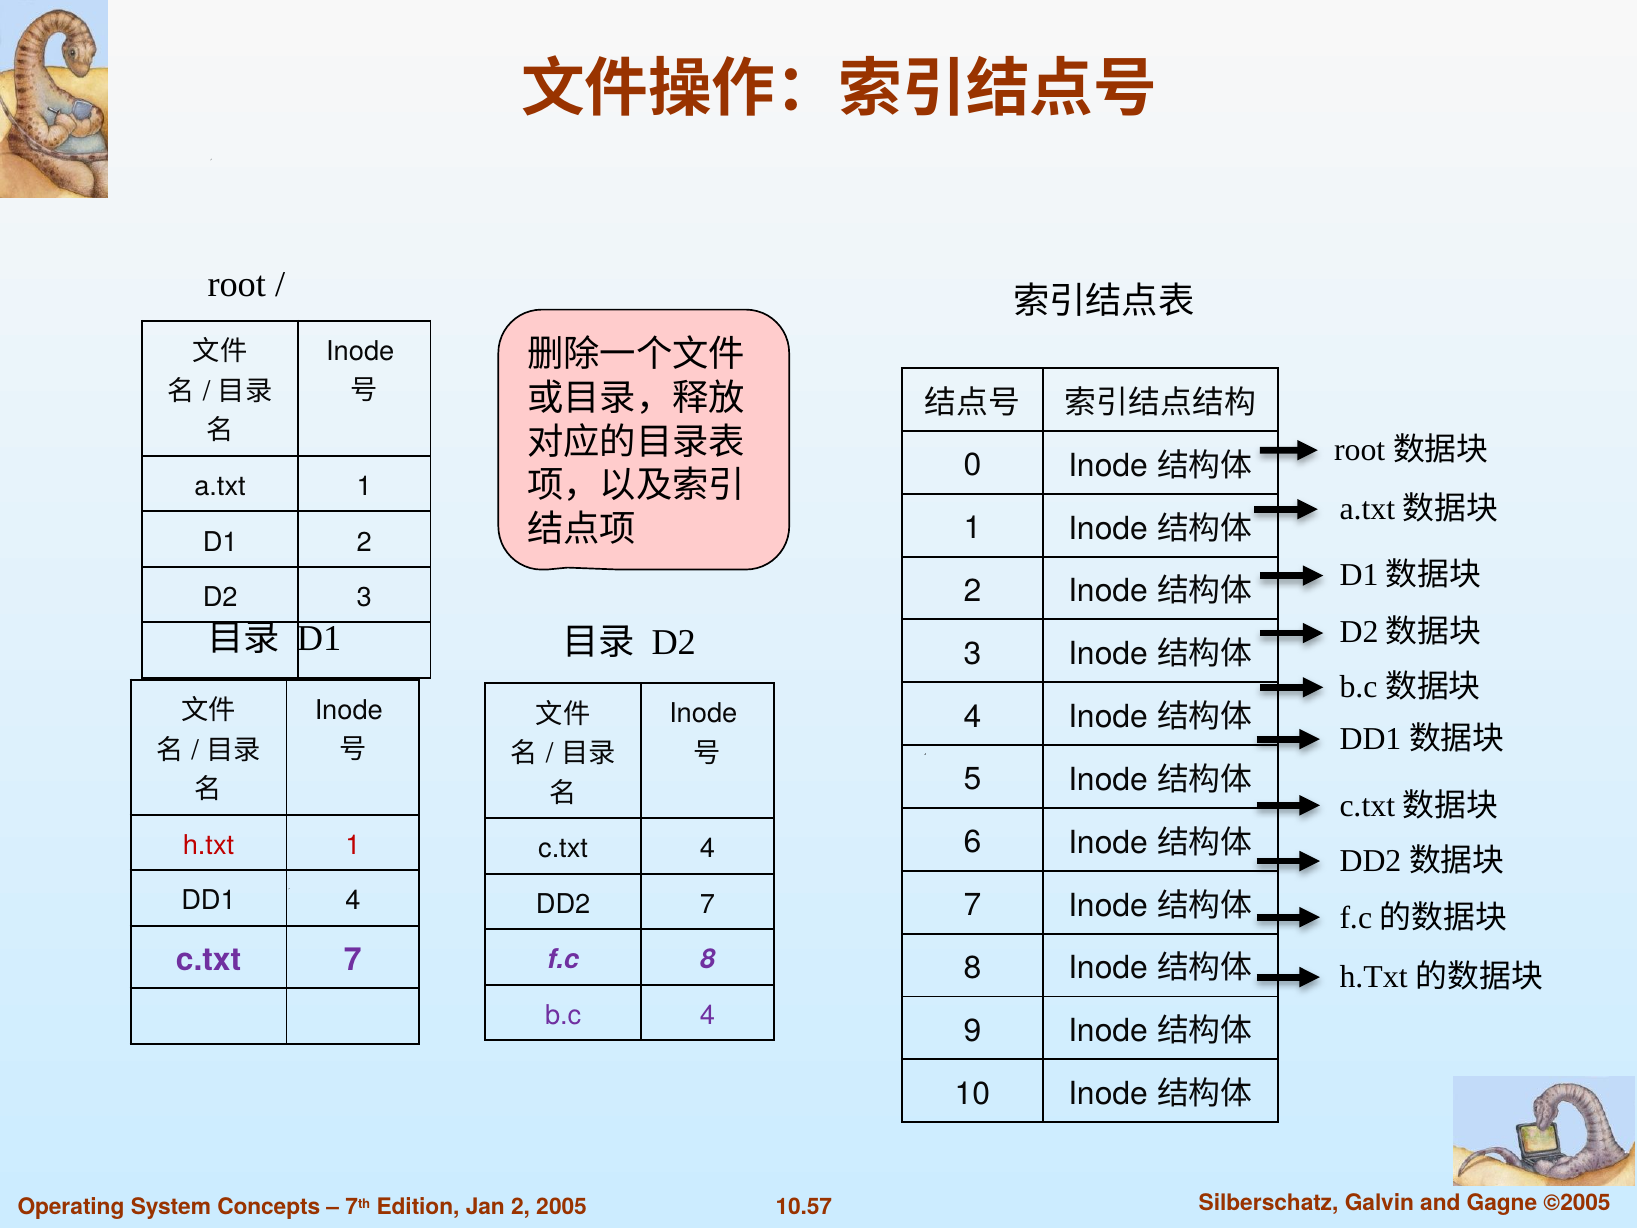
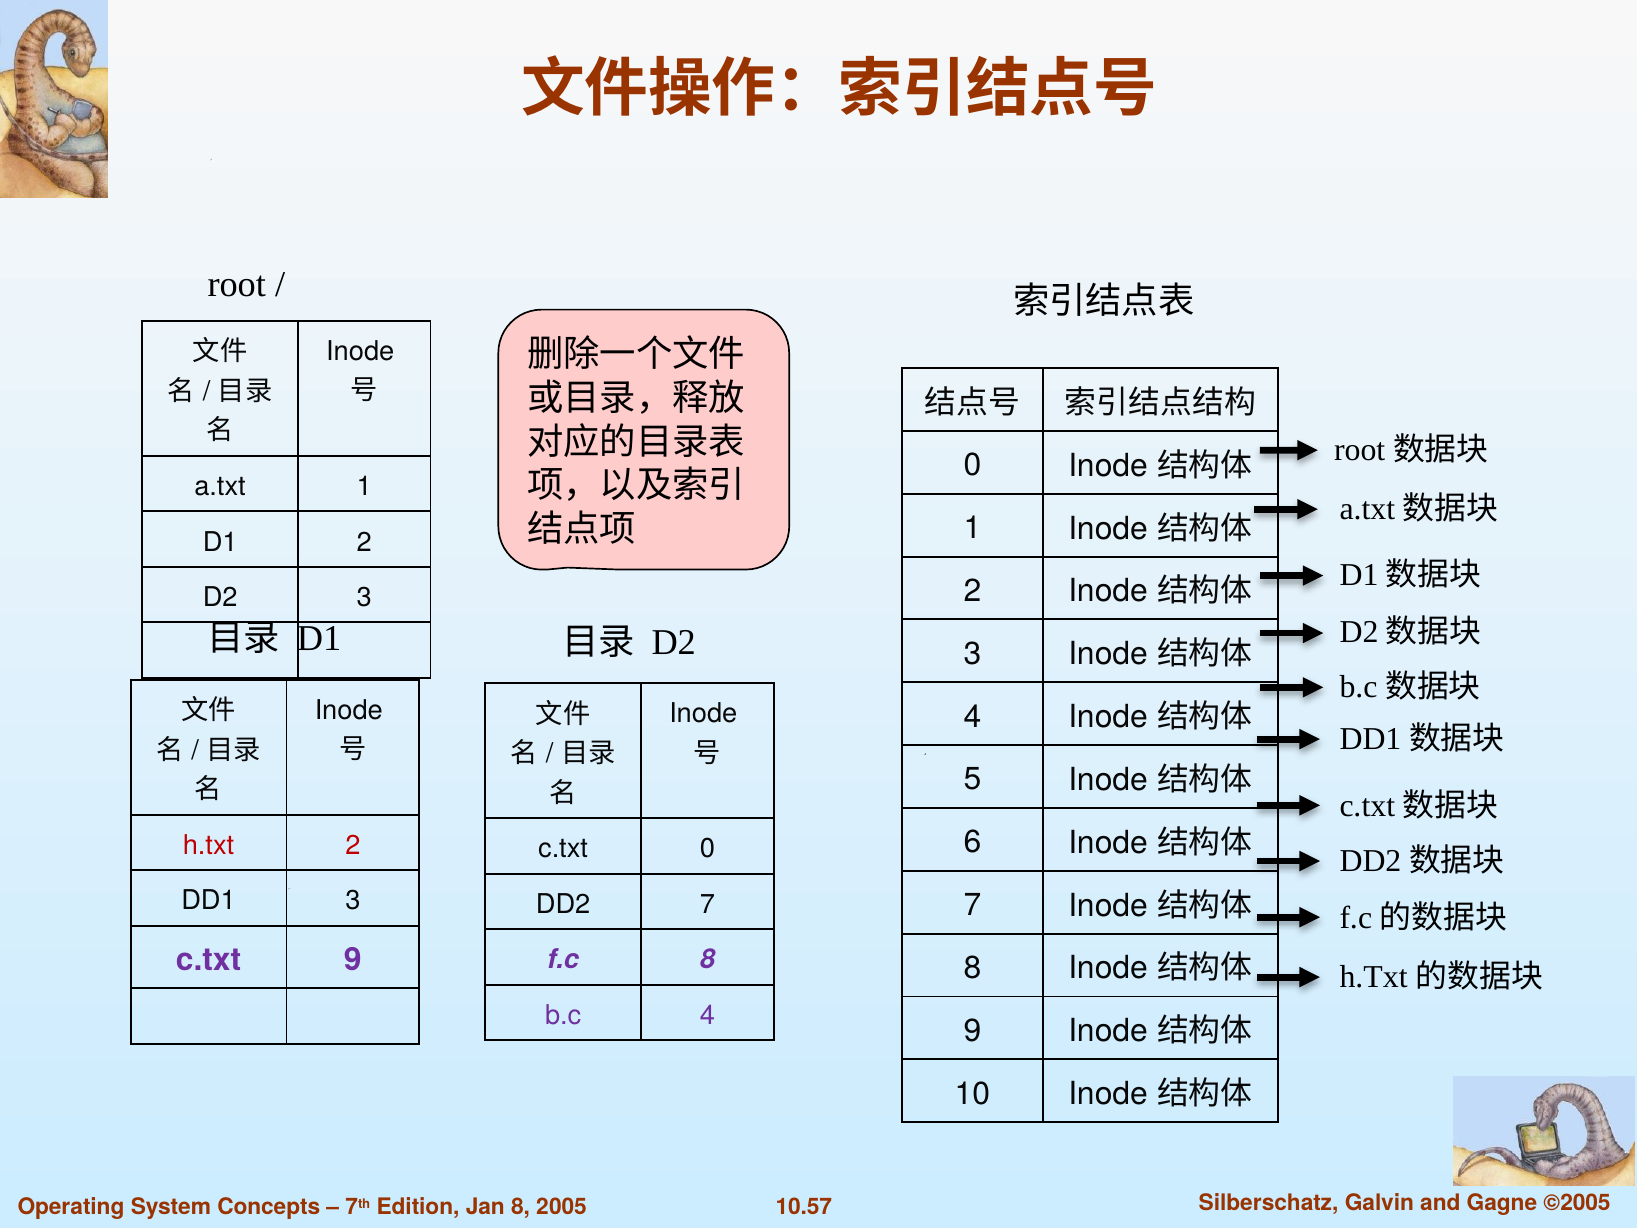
h.txt 1: 1 -> 2
c.txt 4: 4 -> 0
DD1 4: 4 -> 3
c.txt 7: 7 -> 9
2 at (521, 1207): 2 -> 8
